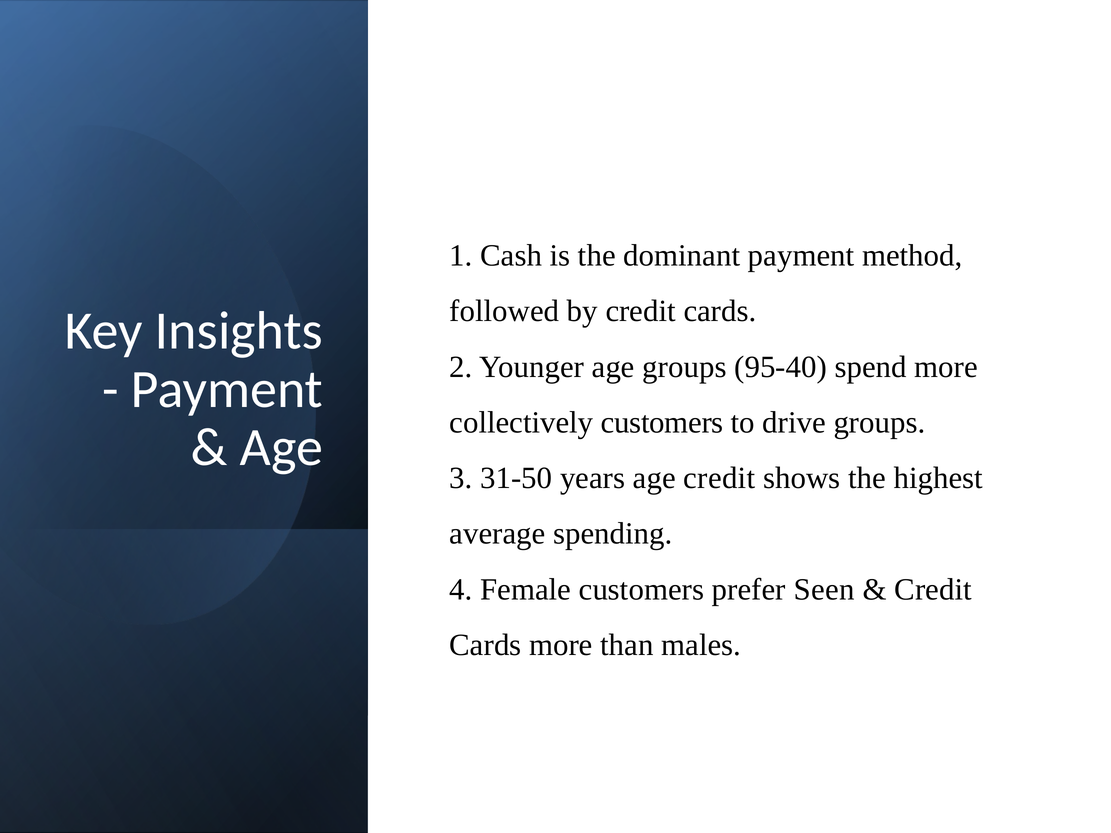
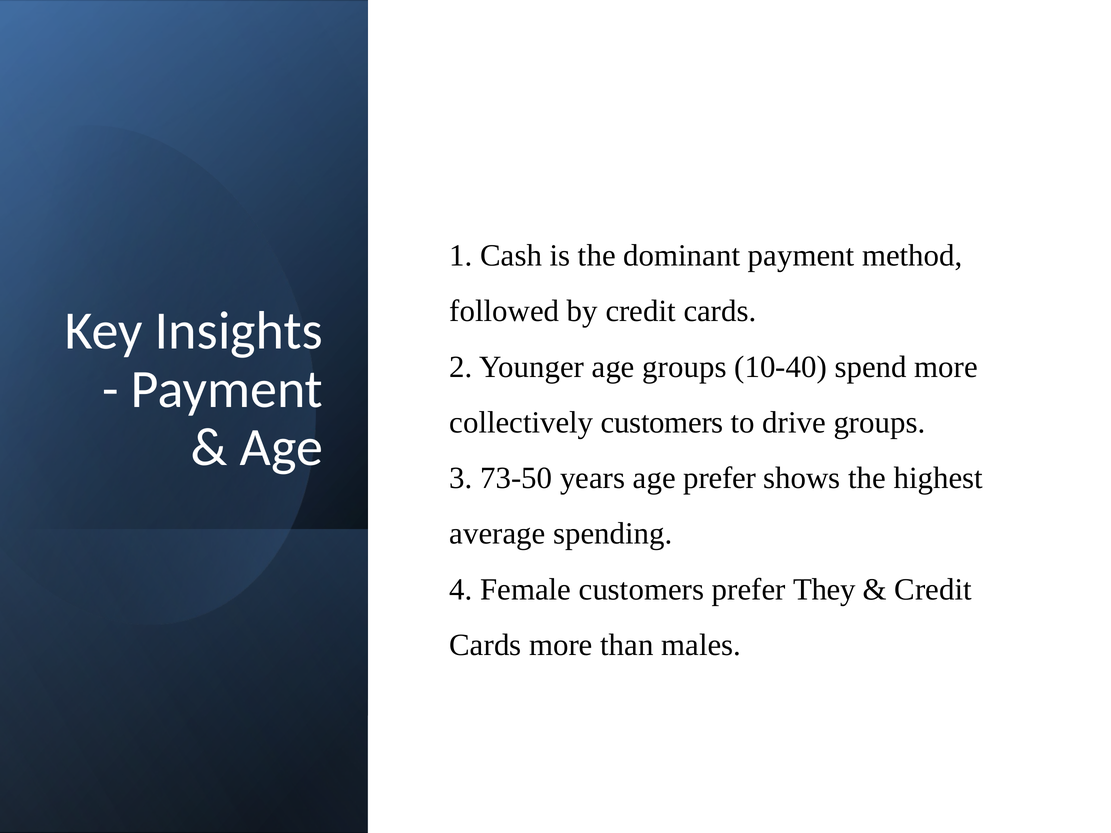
95-40: 95-40 -> 10-40
31-50: 31-50 -> 73-50
age credit: credit -> prefer
Seen: Seen -> They
